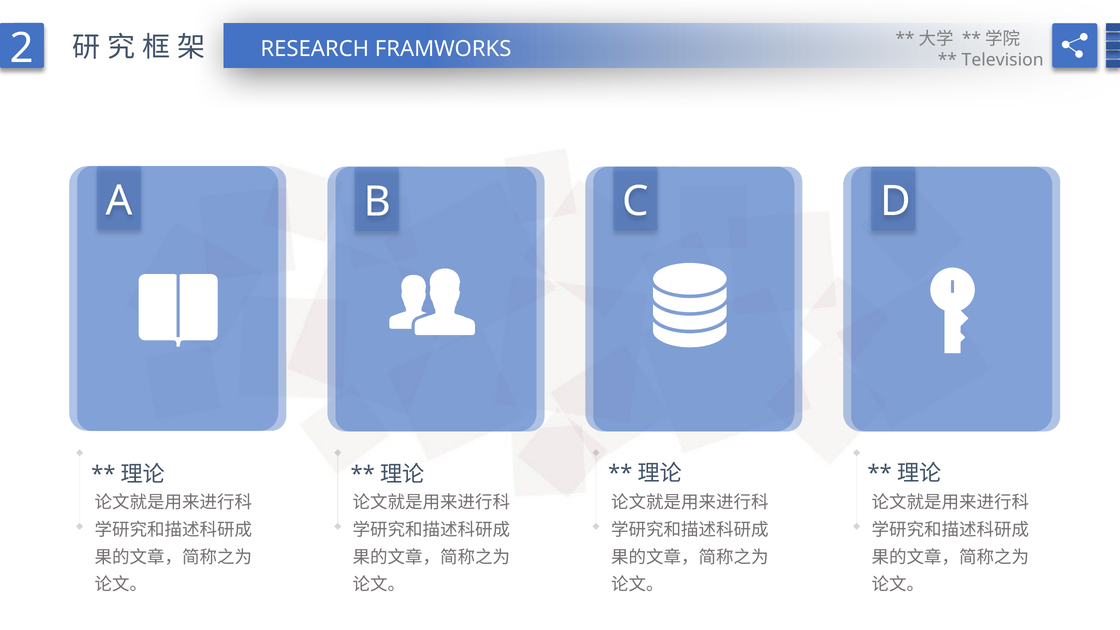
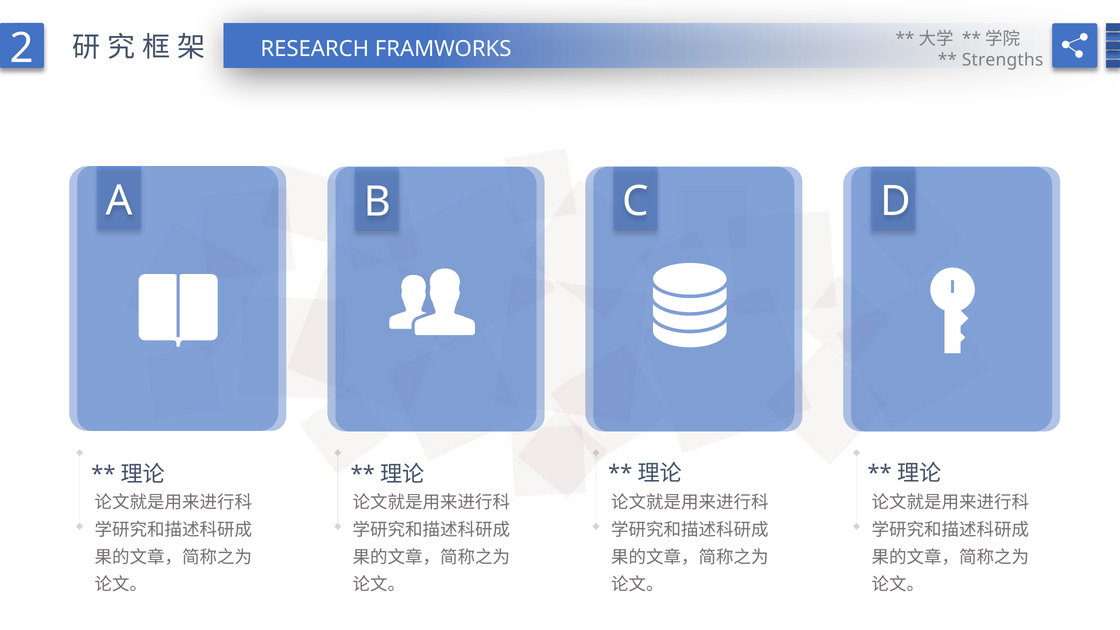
Television: Television -> Strengths
